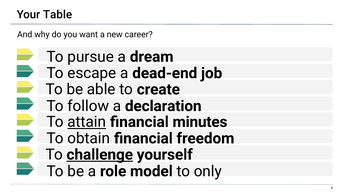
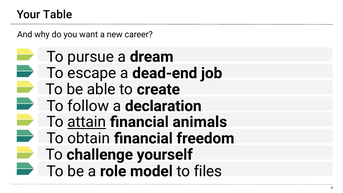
minutes: minutes -> animals
challenge underline: present -> none
only: only -> files
